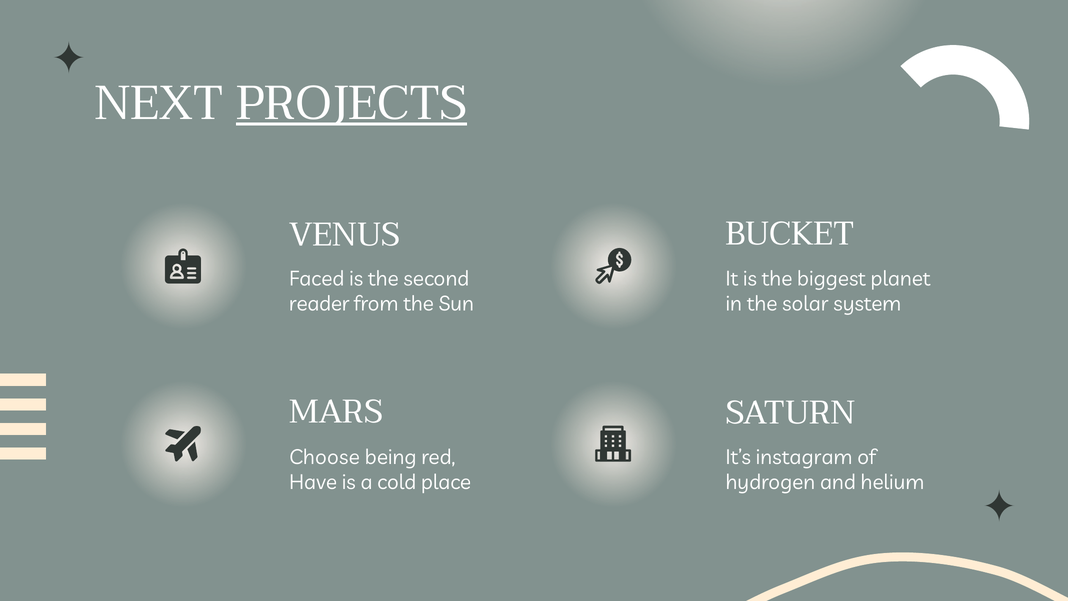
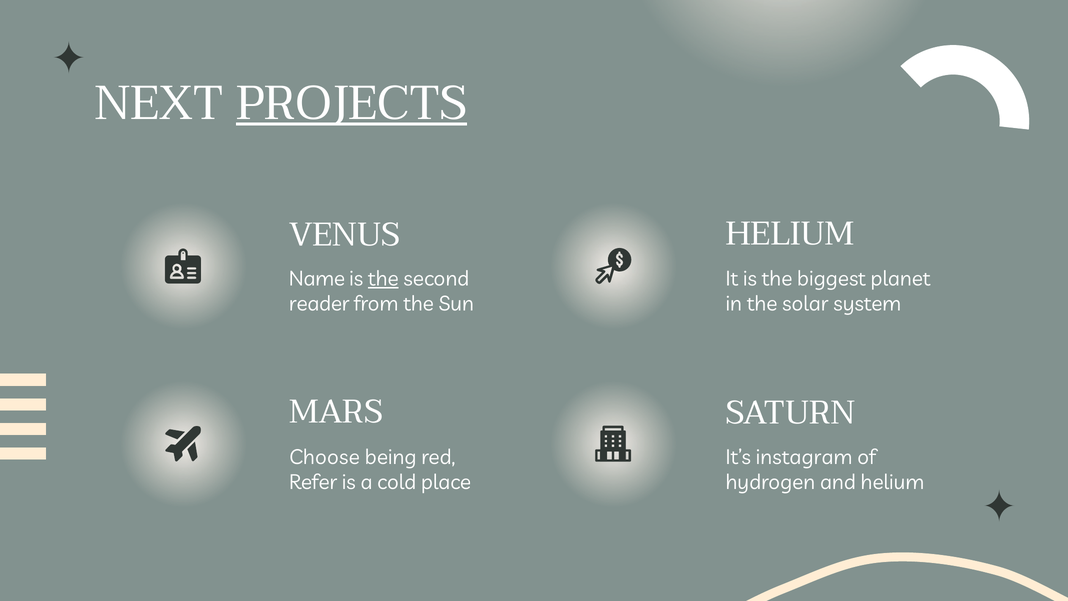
BUCKET at (790, 234): BUCKET -> HELIUM
Faced: Faced -> Name
the at (383, 279) underline: none -> present
Have: Have -> Refer
